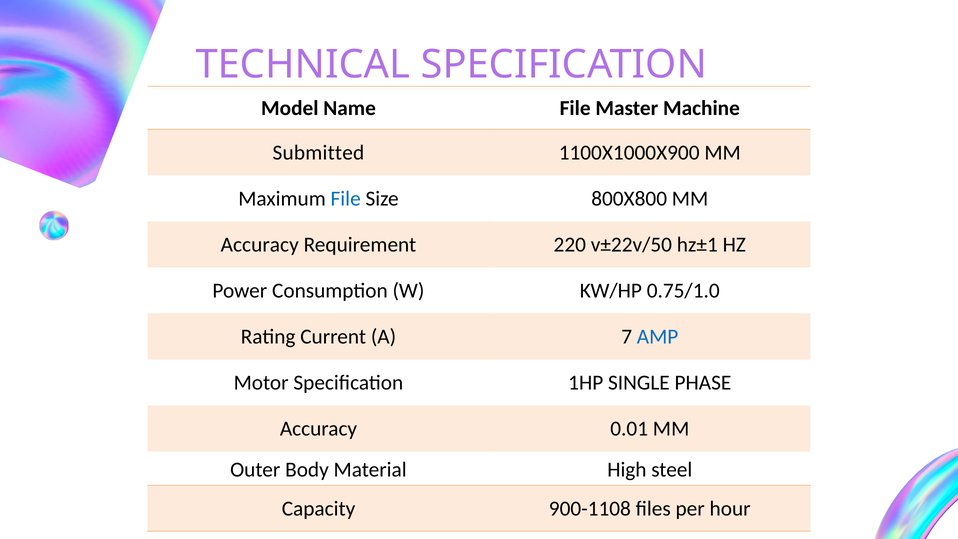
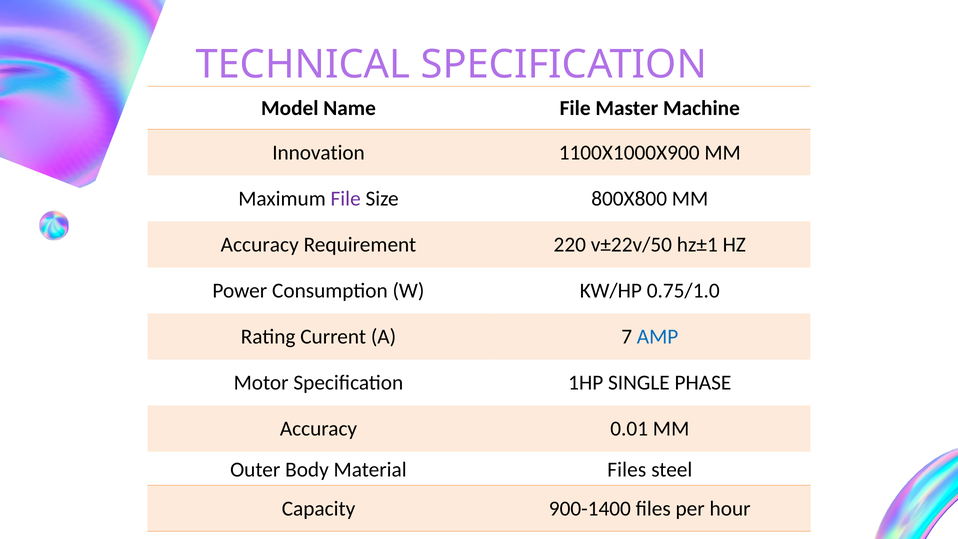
Submitted: Submitted -> Innovation
File at (346, 199) colour: blue -> purple
Material High: High -> Files
900-1108: 900-1108 -> 900-1400
